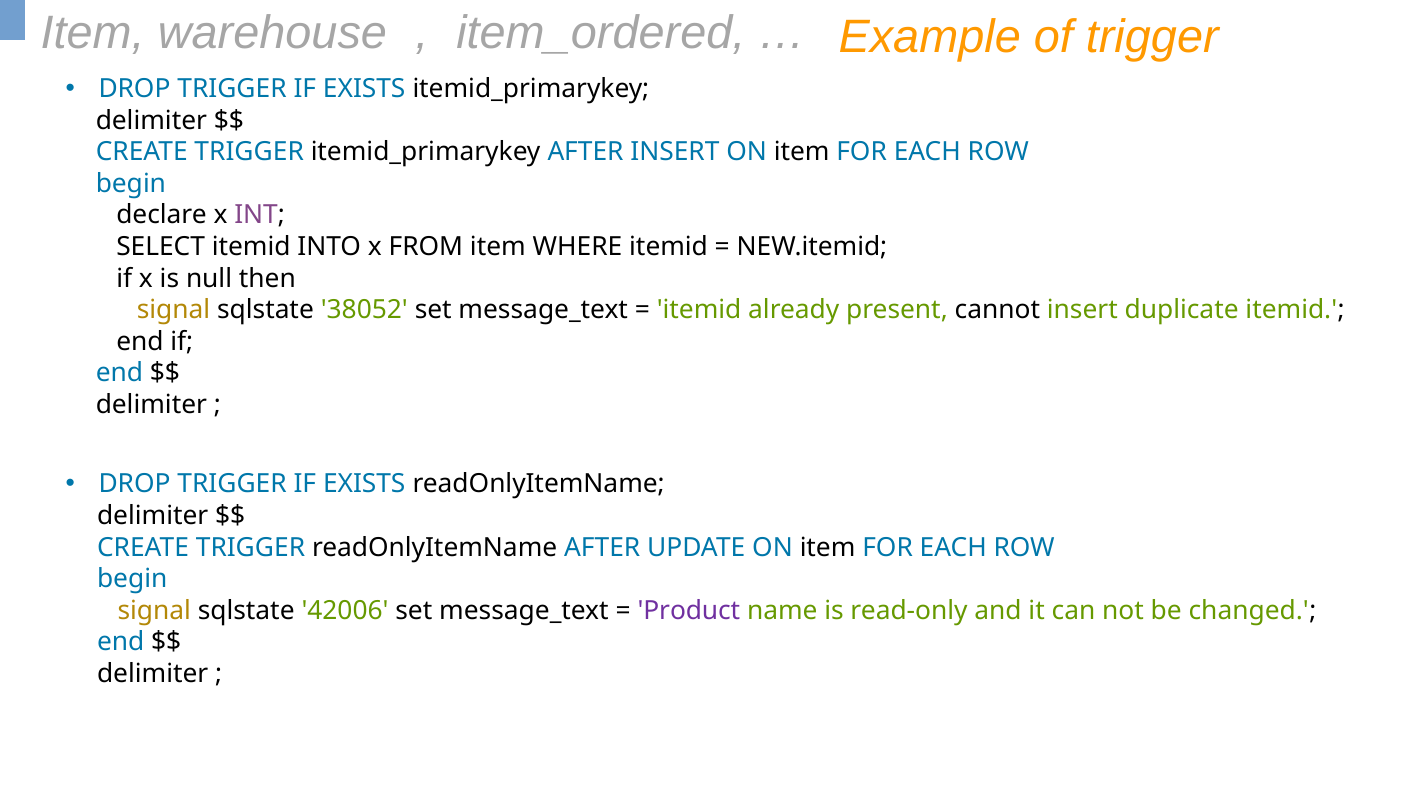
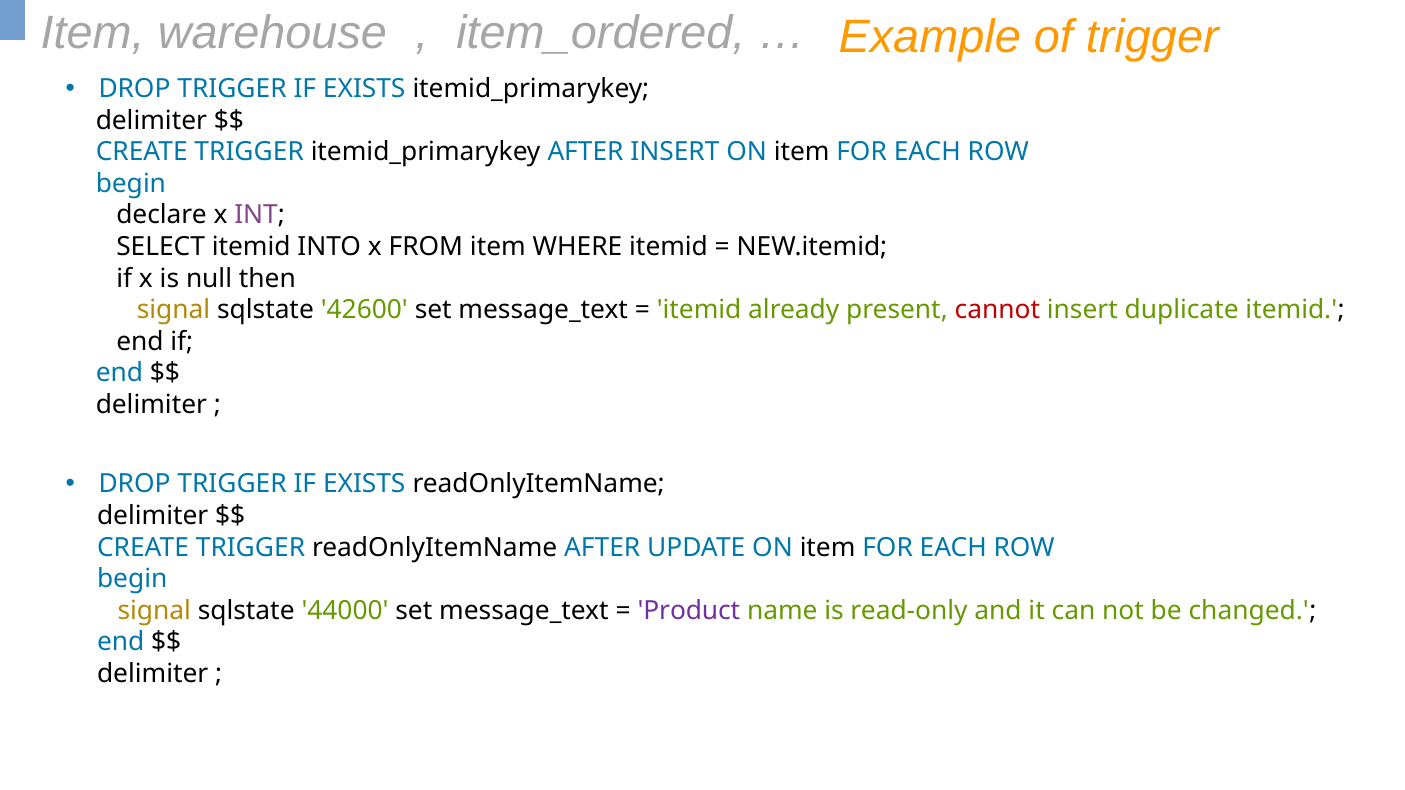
38052: 38052 -> 42600
cannot colour: black -> red
42006: 42006 -> 44000
